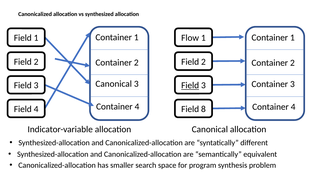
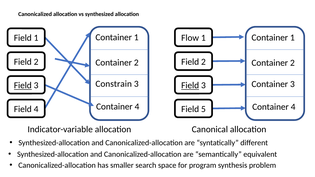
Canonical at (114, 84): Canonical -> Constrain
Field at (23, 86) underline: none -> present
8: 8 -> 5
